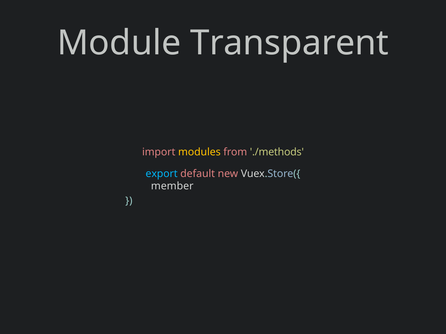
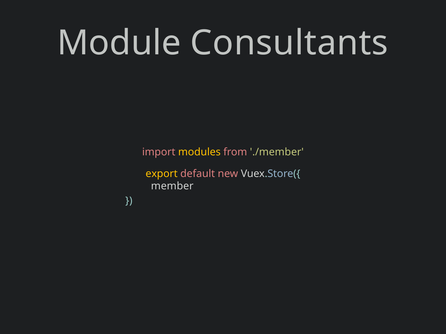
Transparent: Transparent -> Consultants
./methods: ./methods -> ./member
export colour: light blue -> yellow
